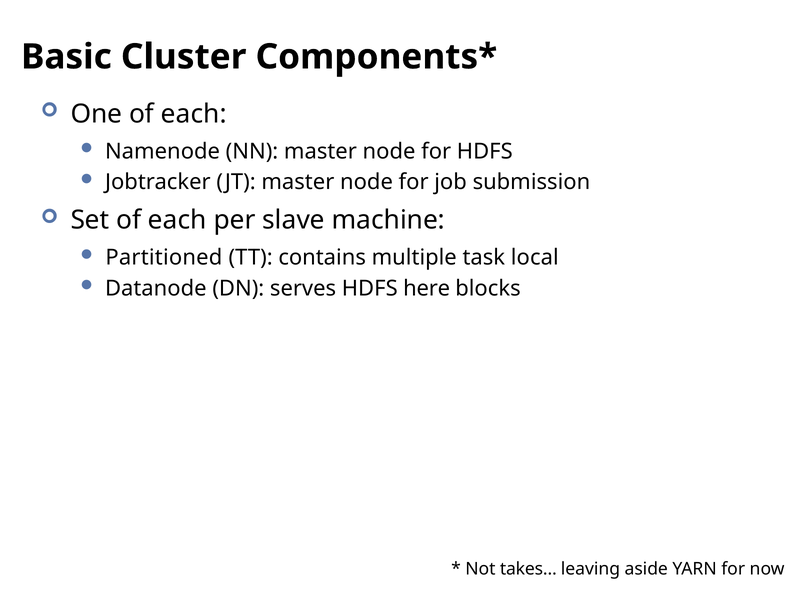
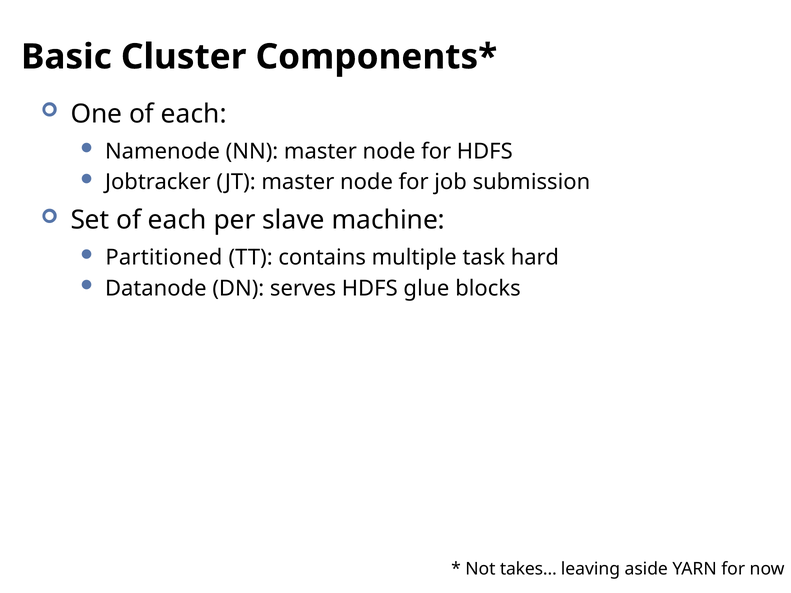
local: local -> hard
here: here -> glue
